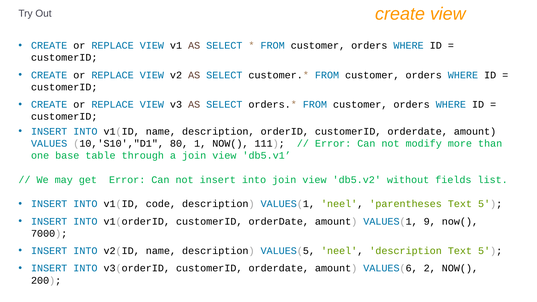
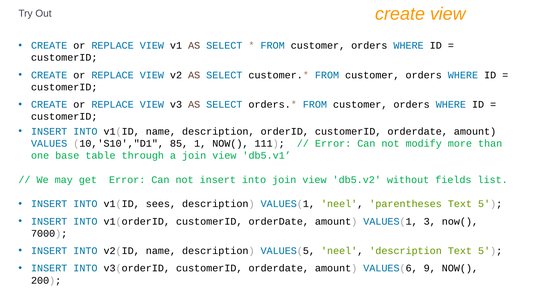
80: 80 -> 85
code: code -> sees
9: 9 -> 3
2: 2 -> 9
